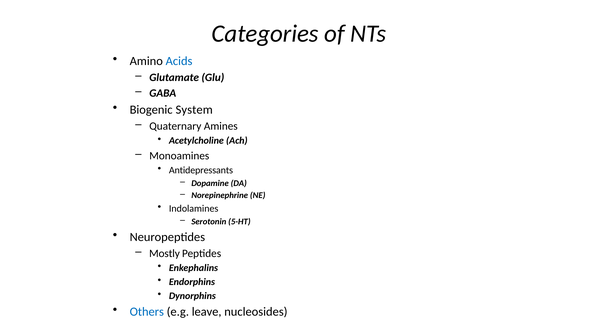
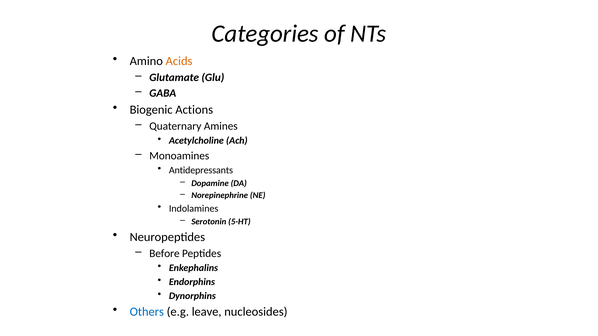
Acids colour: blue -> orange
System: System -> Actions
Mostly: Mostly -> Before
